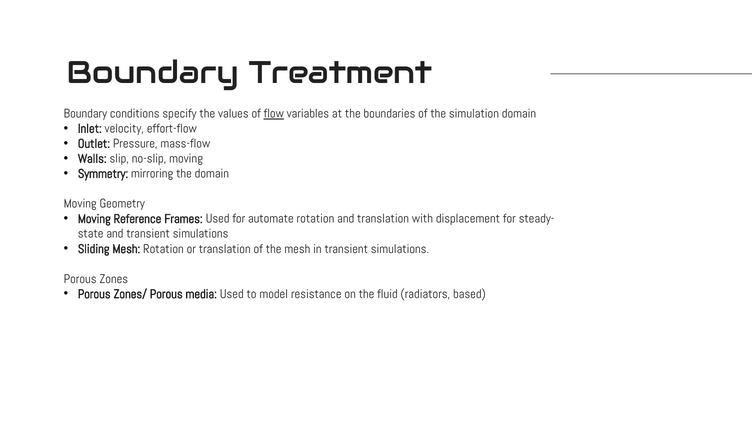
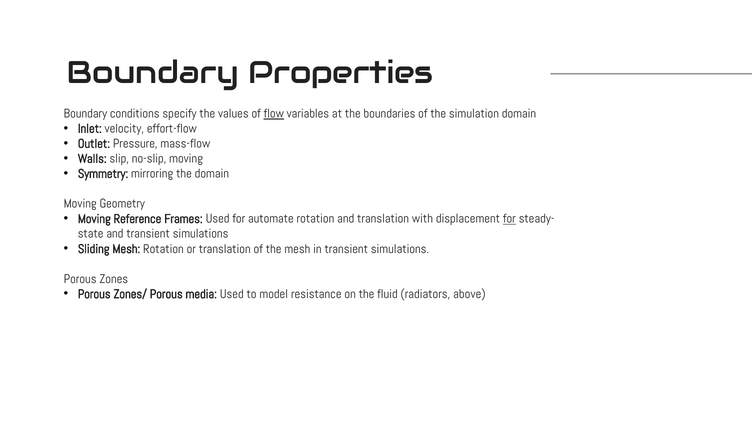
Treatment: Treatment -> Properties
for at (509, 219) underline: none -> present
based: based -> above
